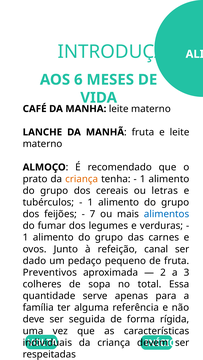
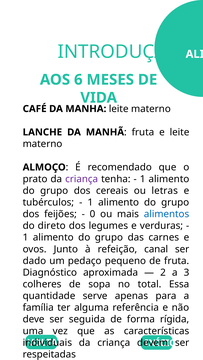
criança at (82, 179) colour: orange -> purple
7: 7 -> 0
fumar: fumar -> direto
Preventivos: Preventivos -> Diagnóstico
